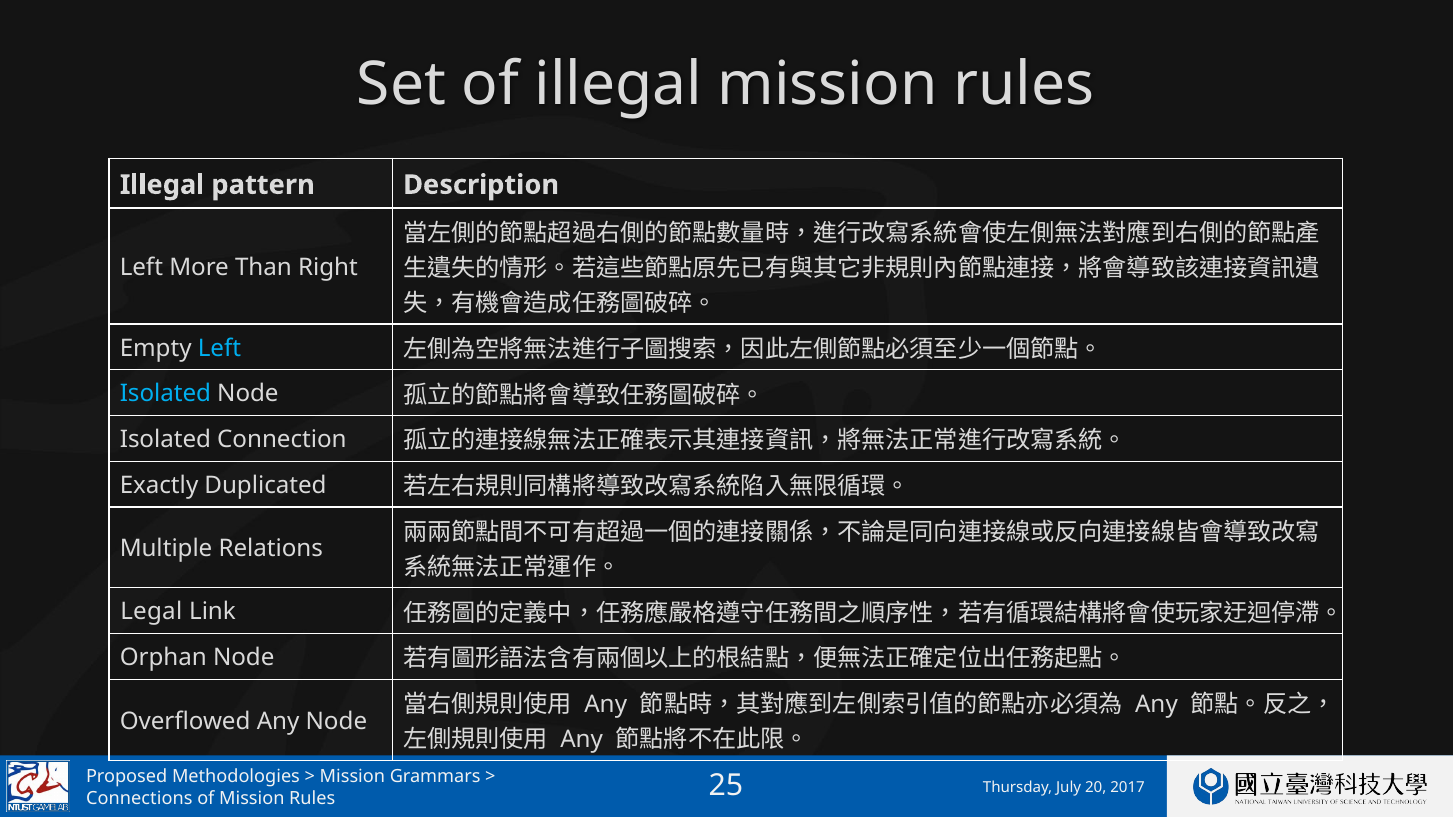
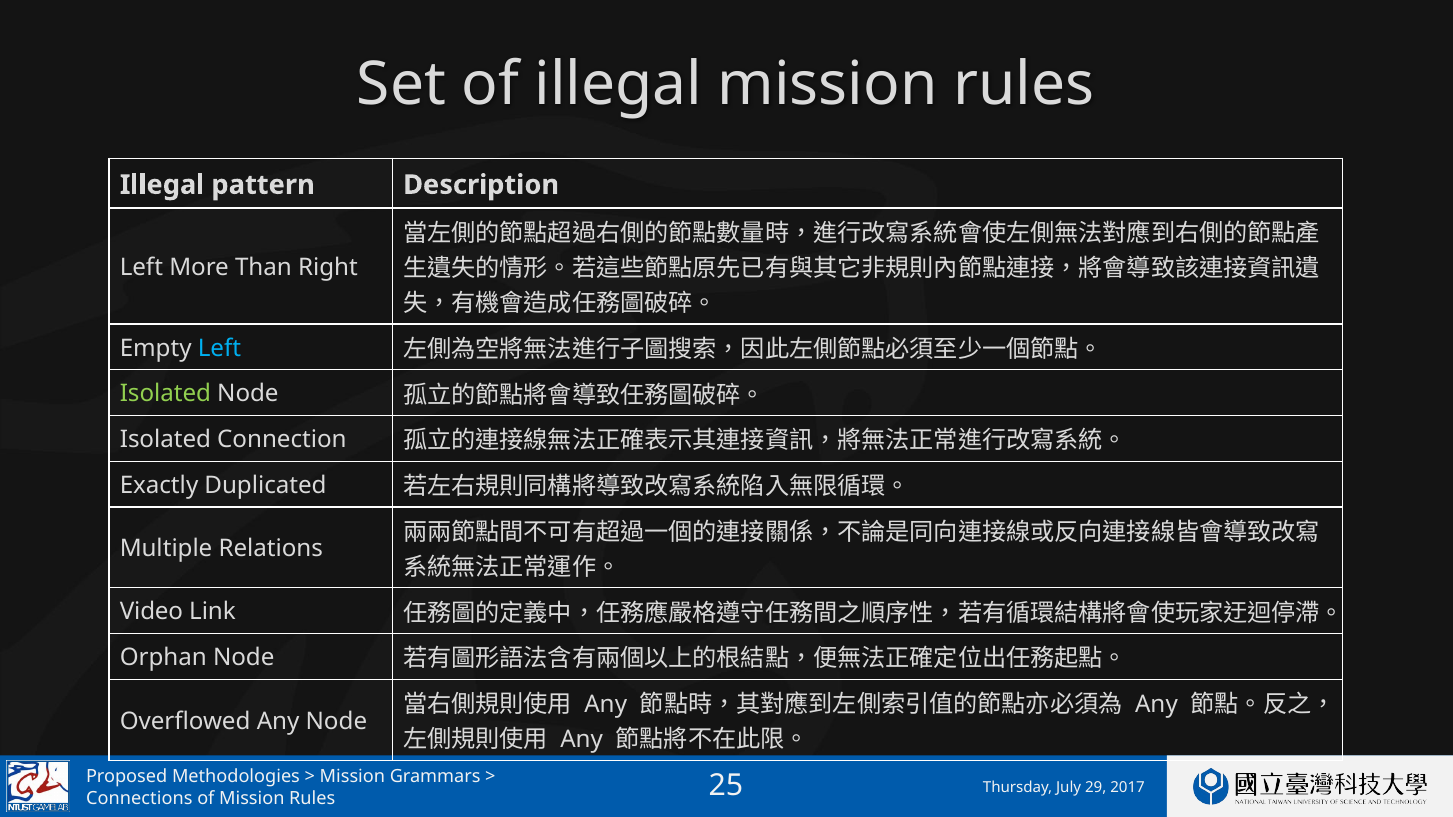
Isolated at (165, 394) colour: light blue -> light green
Legal: Legal -> Video
20: 20 -> 29
